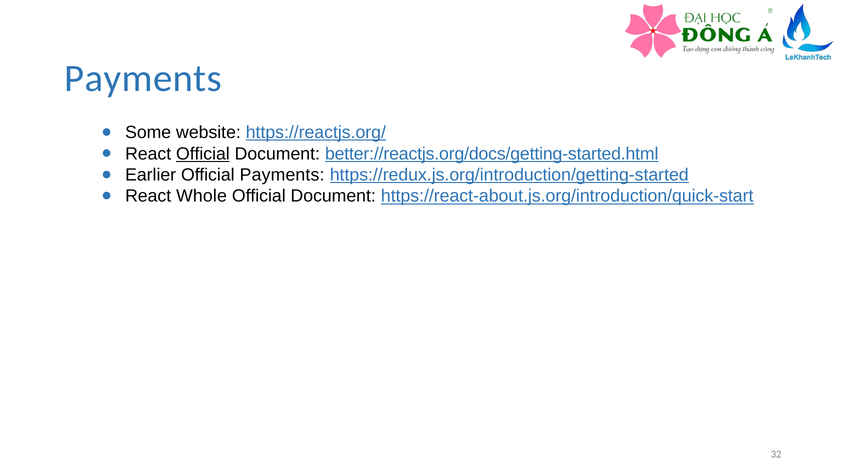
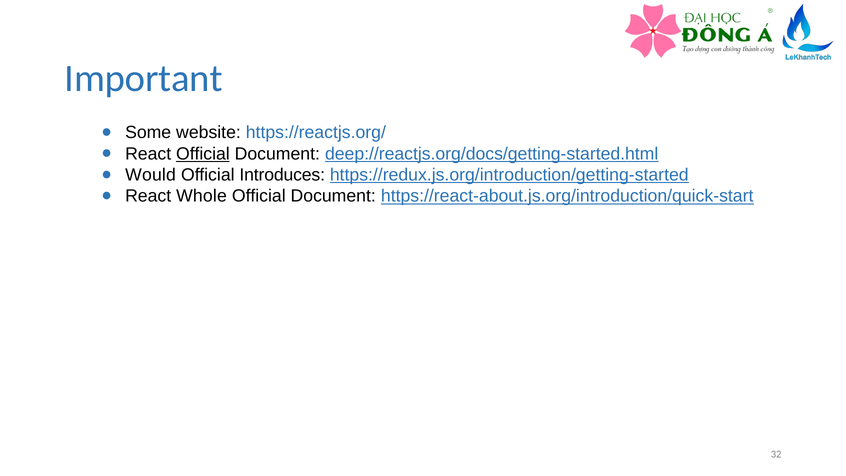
Payments at (143, 78): Payments -> Important
https://reactjs.org/ underline: present -> none
better://reactjs.org/docs/getting-started.html: better://reactjs.org/docs/getting-started.html -> deep://reactjs.org/docs/getting-started.html
Earlier: Earlier -> Would
Official Payments: Payments -> Introduces
